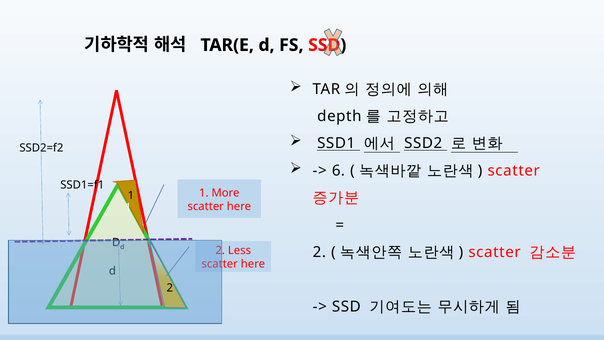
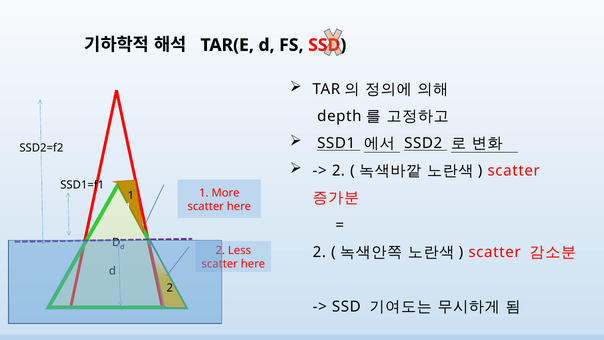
6 at (338, 171): 6 -> 2
